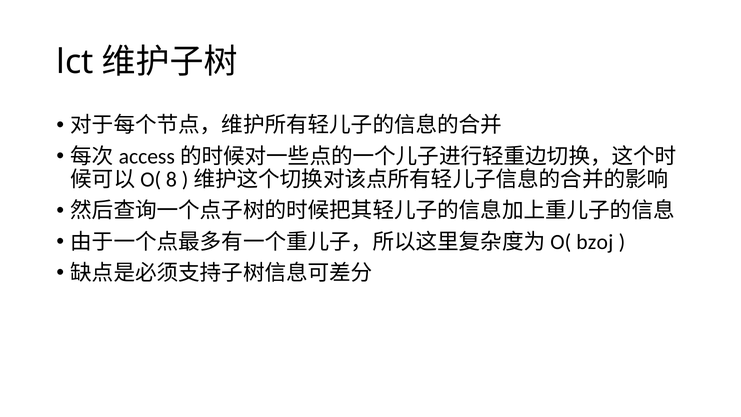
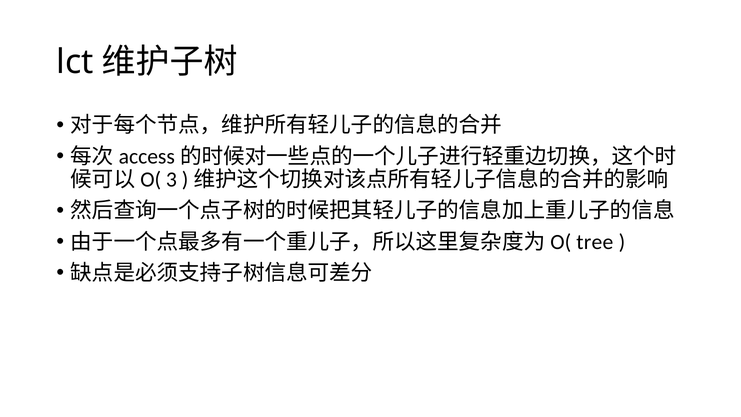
8: 8 -> 3
bzoj: bzoj -> tree
